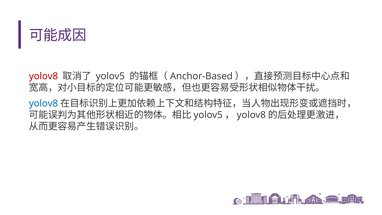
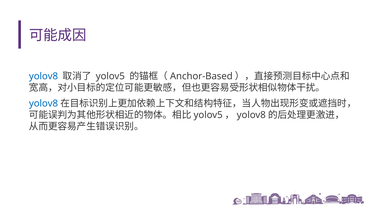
yolov8 at (43, 76) colour: red -> blue
